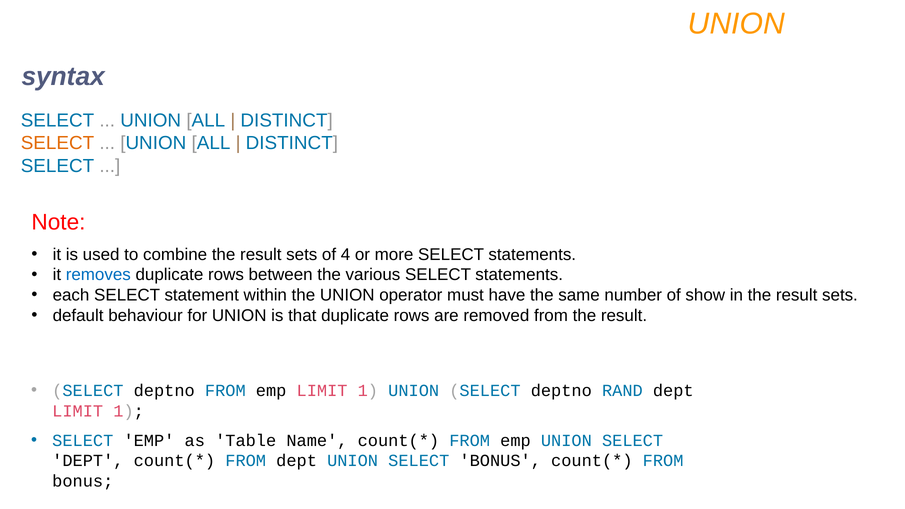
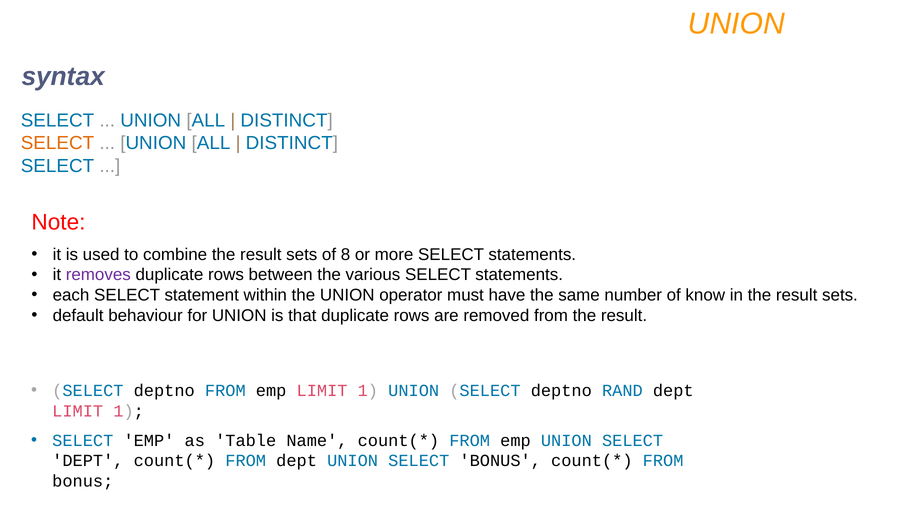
4: 4 -> 8
removes colour: blue -> purple
show: show -> know
